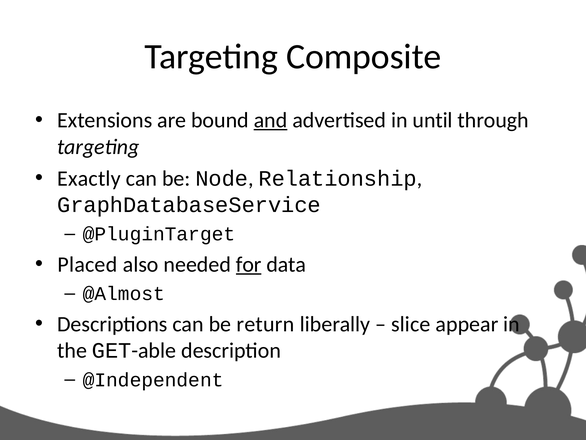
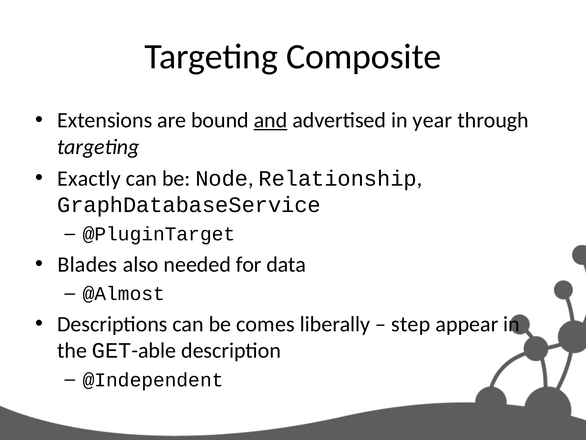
until: until -> year
Placed: Placed -> Blades
for underline: present -> none
return: return -> comes
slice: slice -> step
